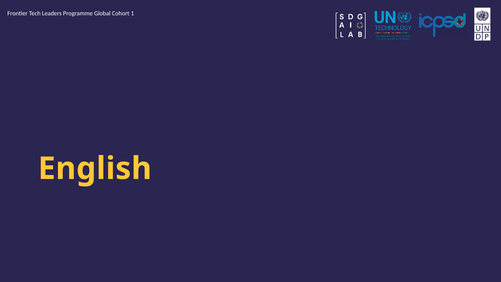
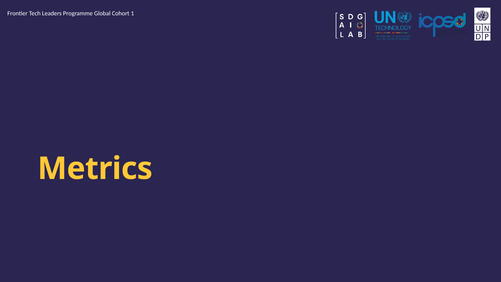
English: English -> Metrics
